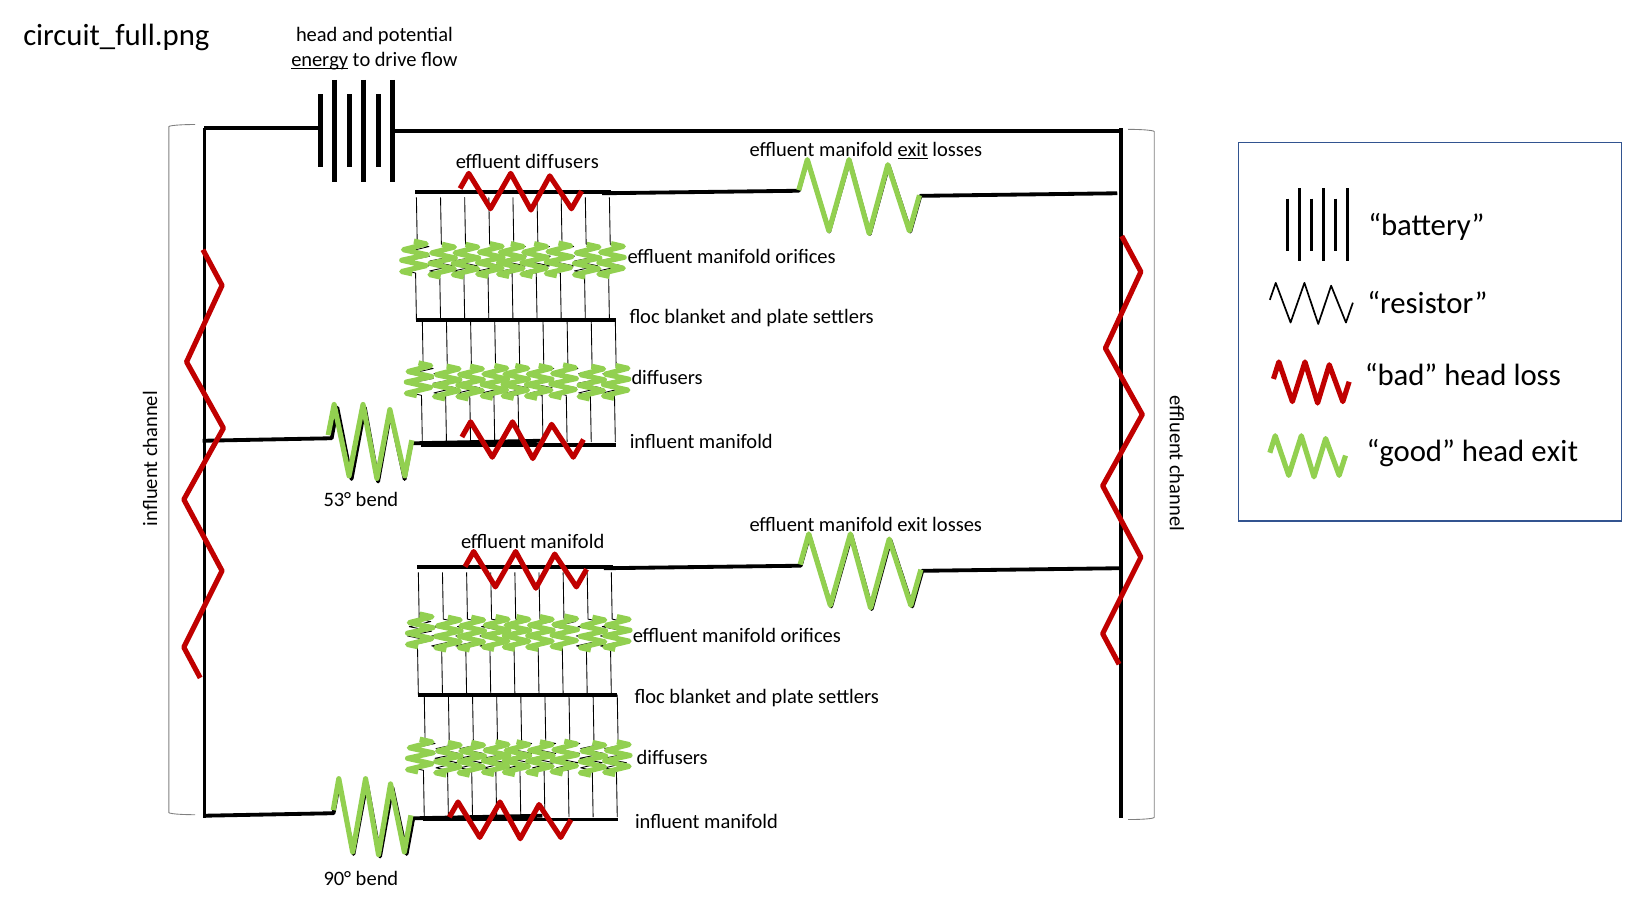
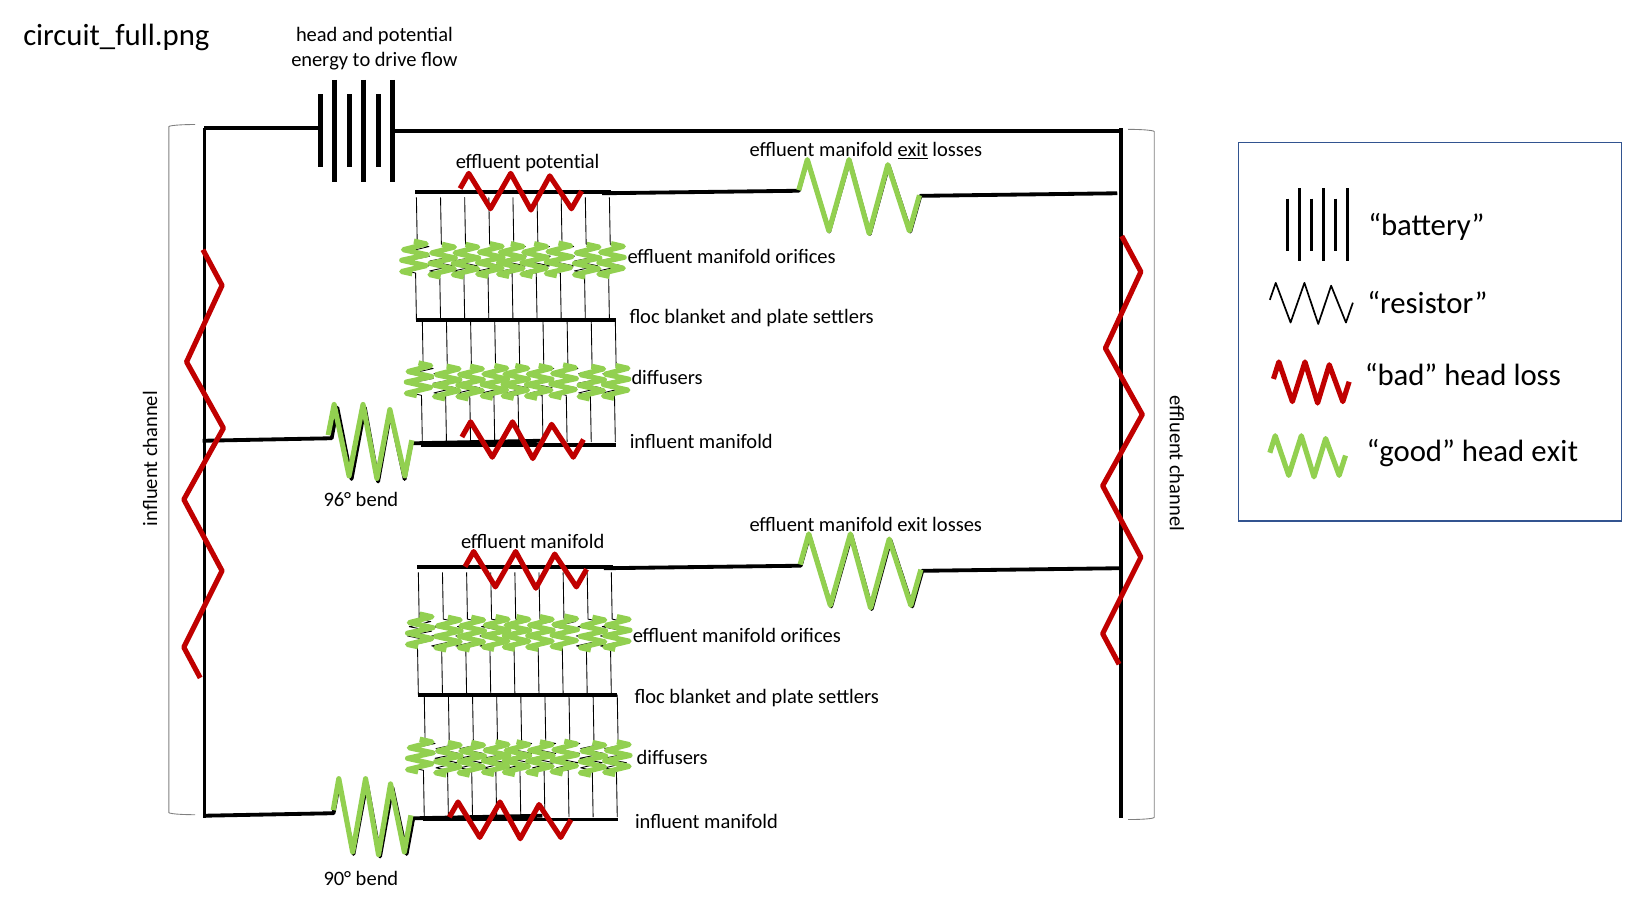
energy underline: present -> none
effluent diffusers: diffusers -> potential
53°: 53° -> 96°
